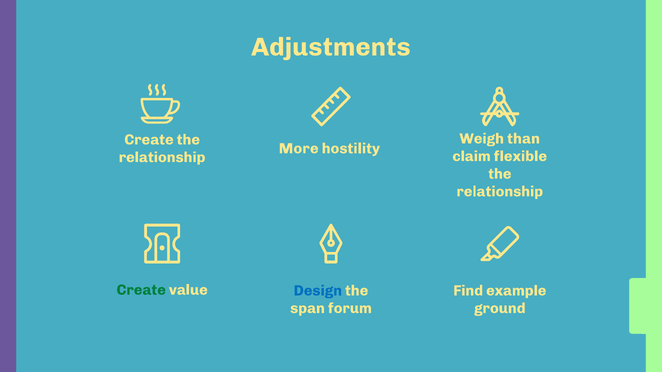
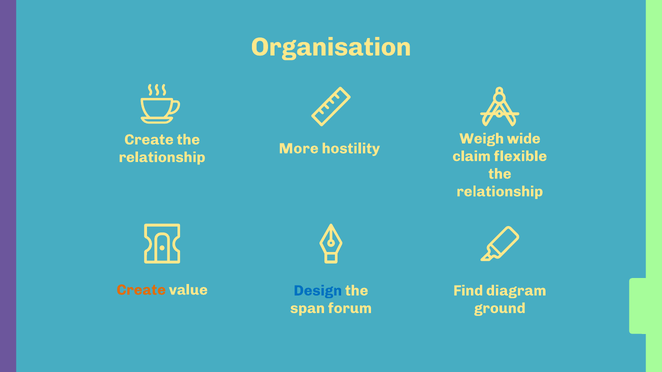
Adjustments: Adjustments -> Organisation
than: than -> wide
Create at (141, 290) colour: green -> orange
example: example -> diagram
